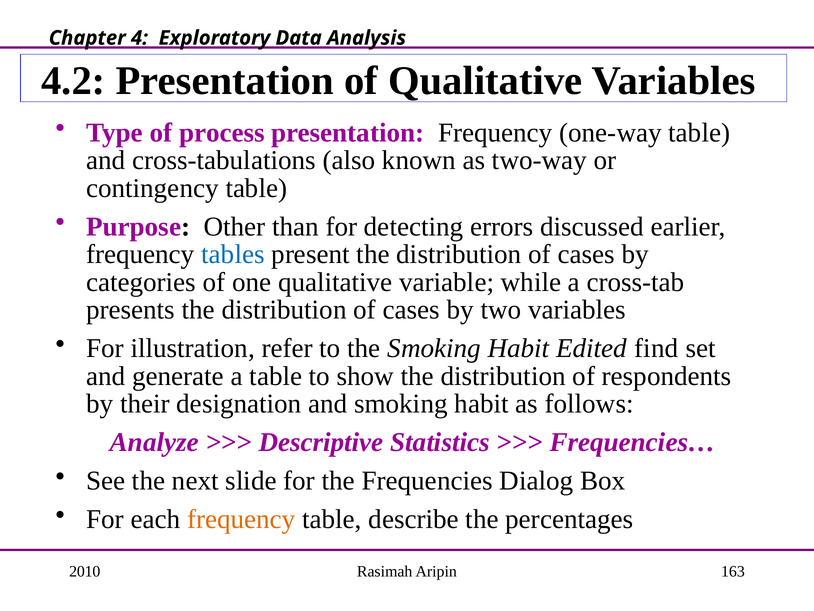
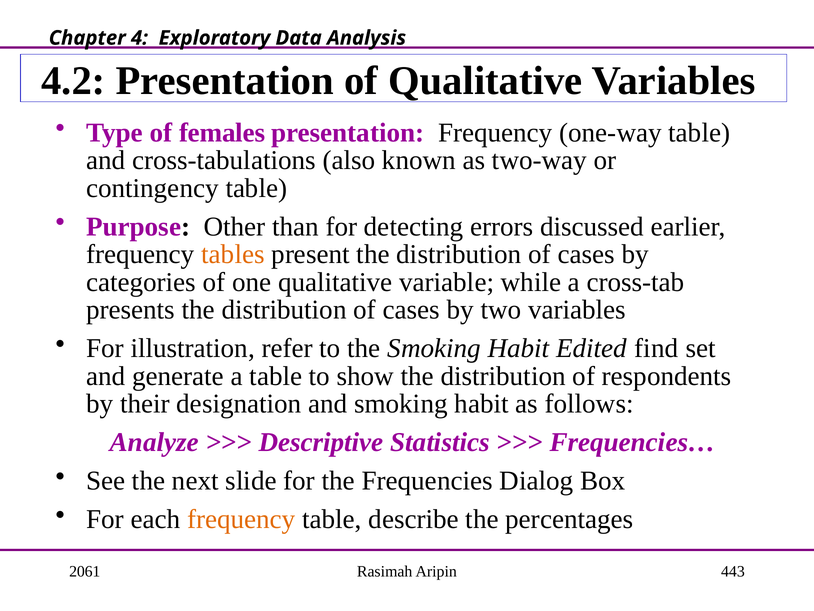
process: process -> females
tables colour: blue -> orange
2010: 2010 -> 2061
163: 163 -> 443
